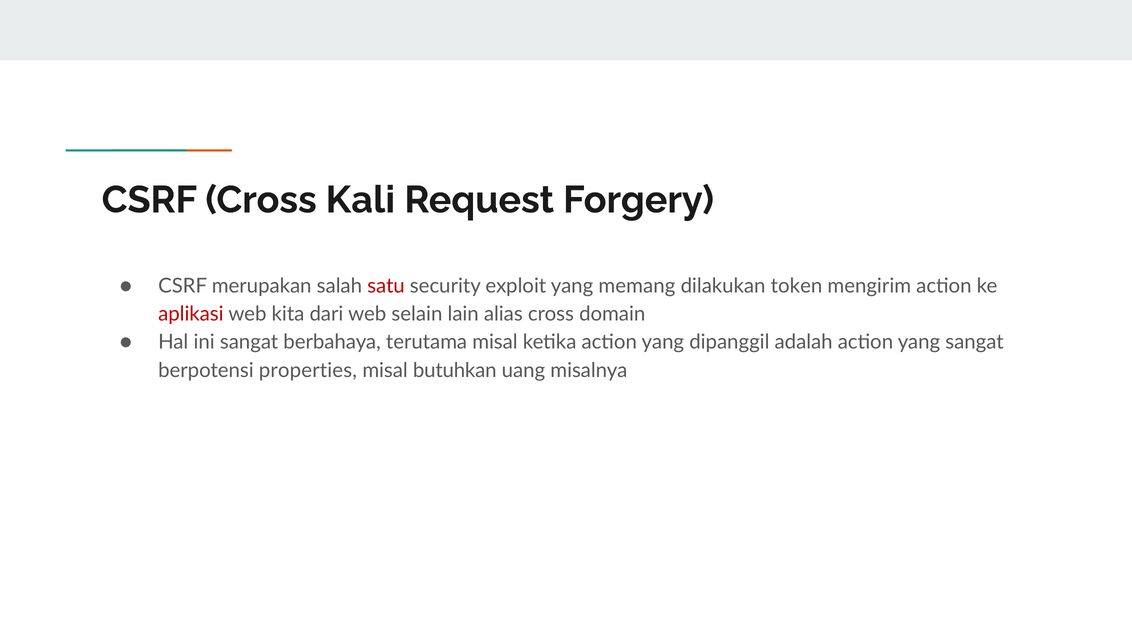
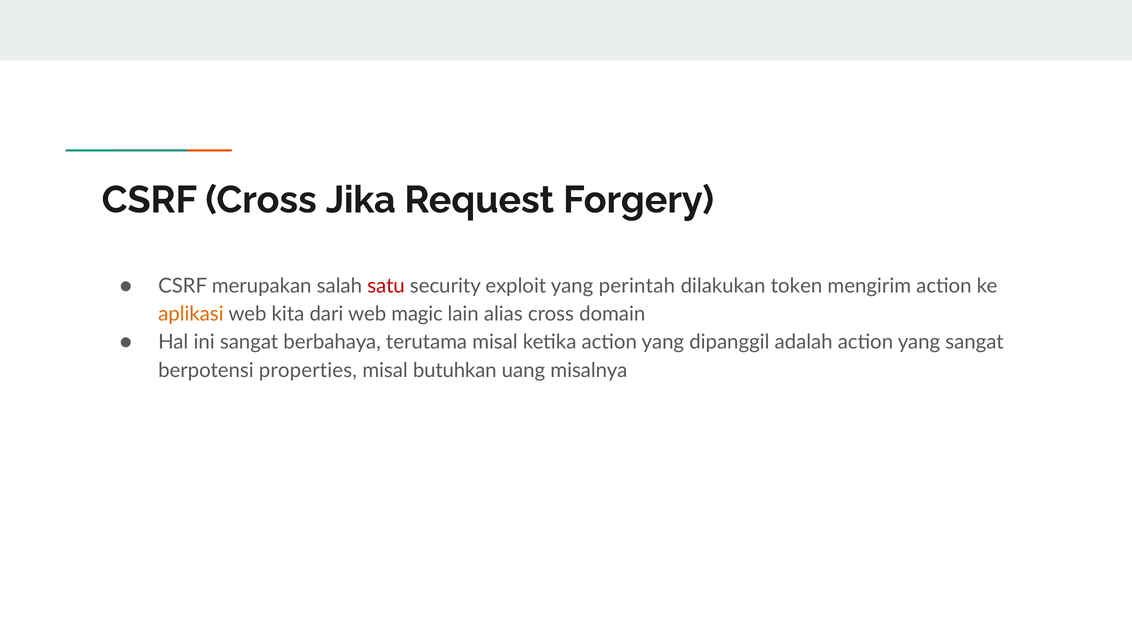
Kali: Kali -> Jika
memang: memang -> perintah
aplikasi colour: red -> orange
selain: selain -> magic
